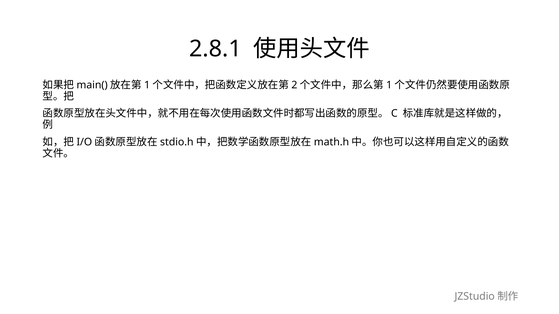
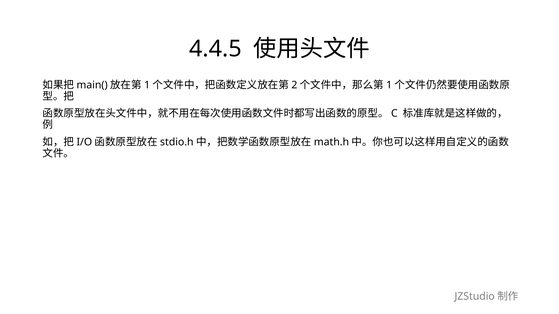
2.8.1: 2.8.1 -> 4.4.5
